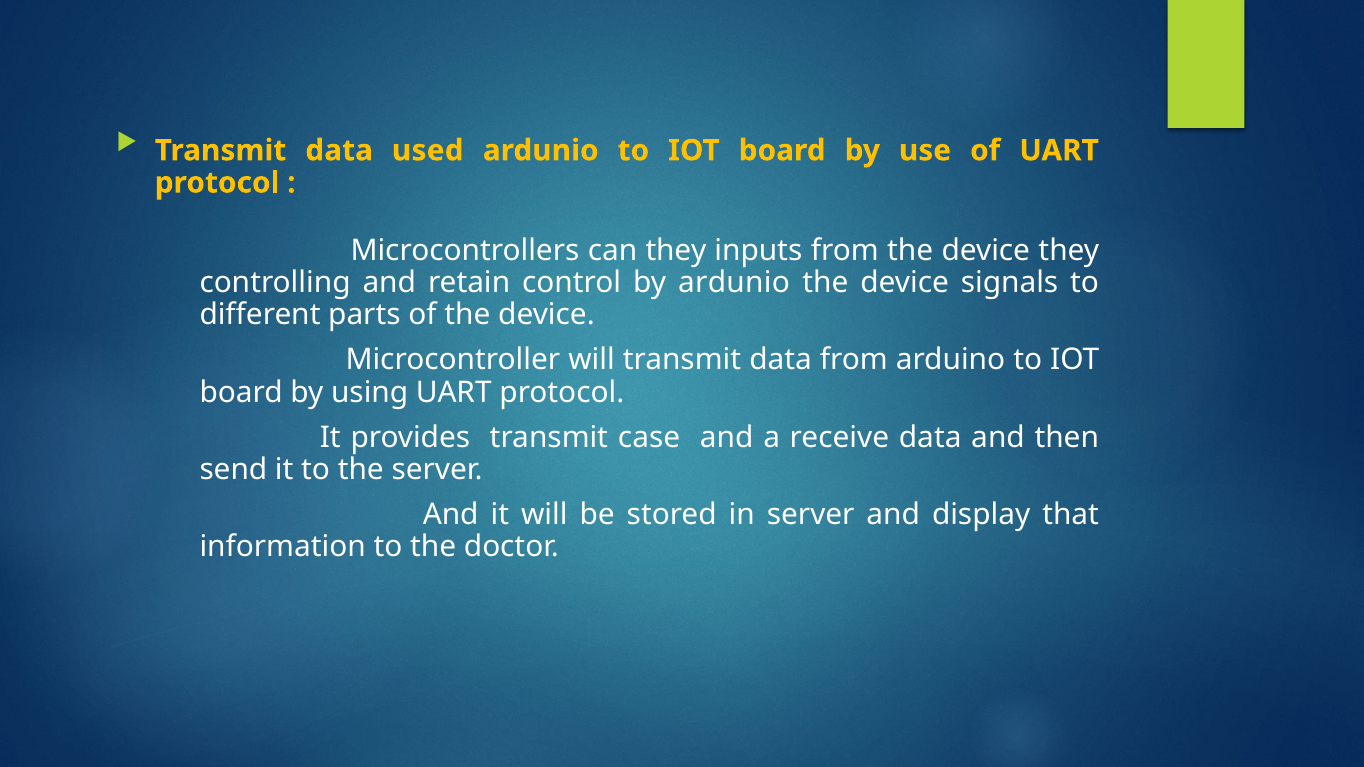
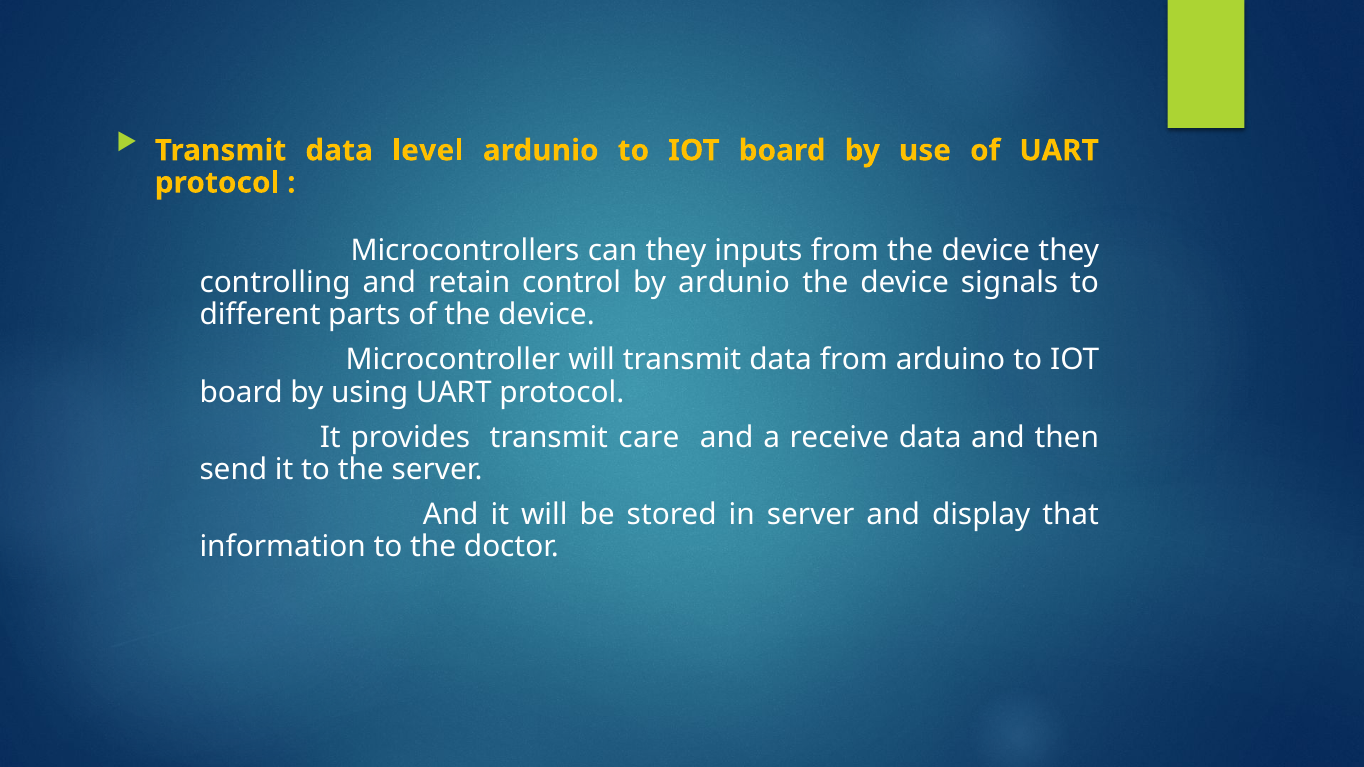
used: used -> level
case: case -> care
